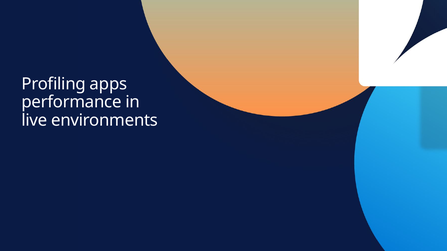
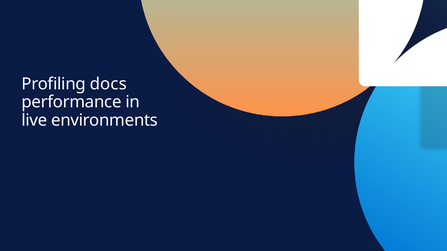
apps: apps -> docs
